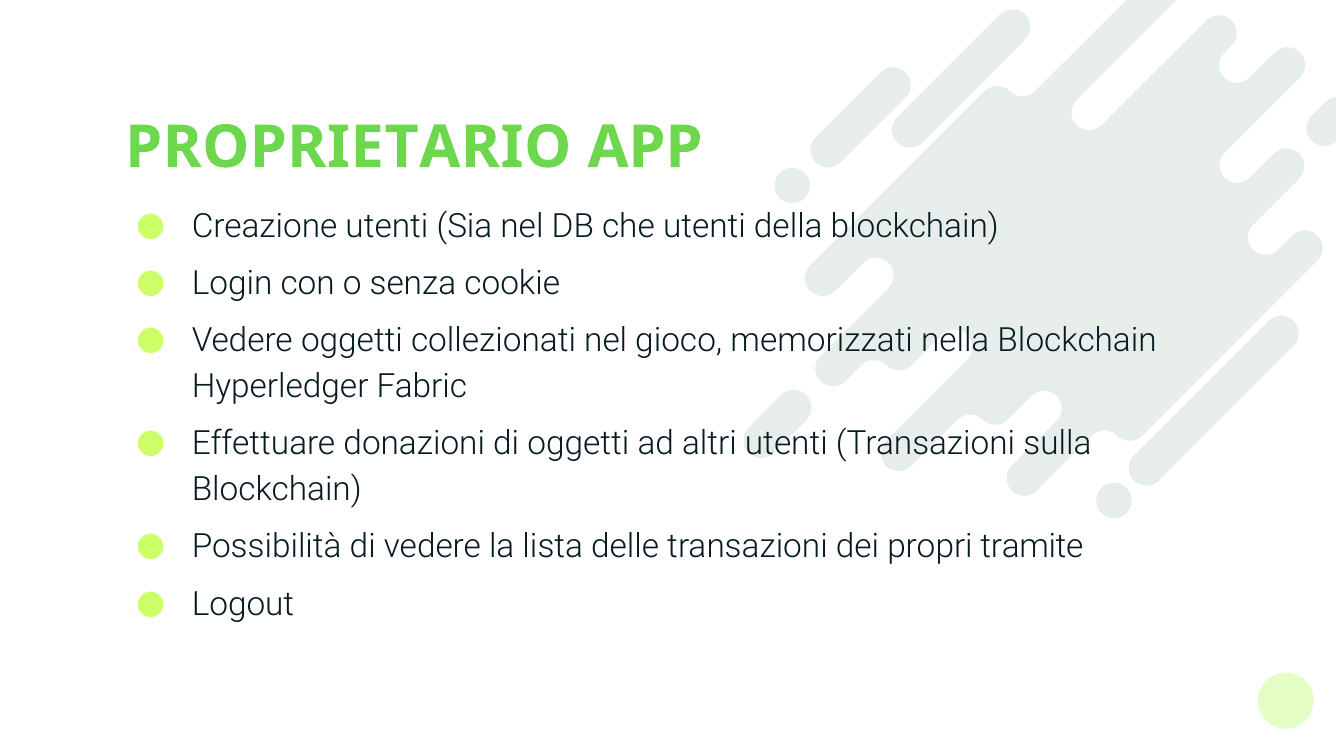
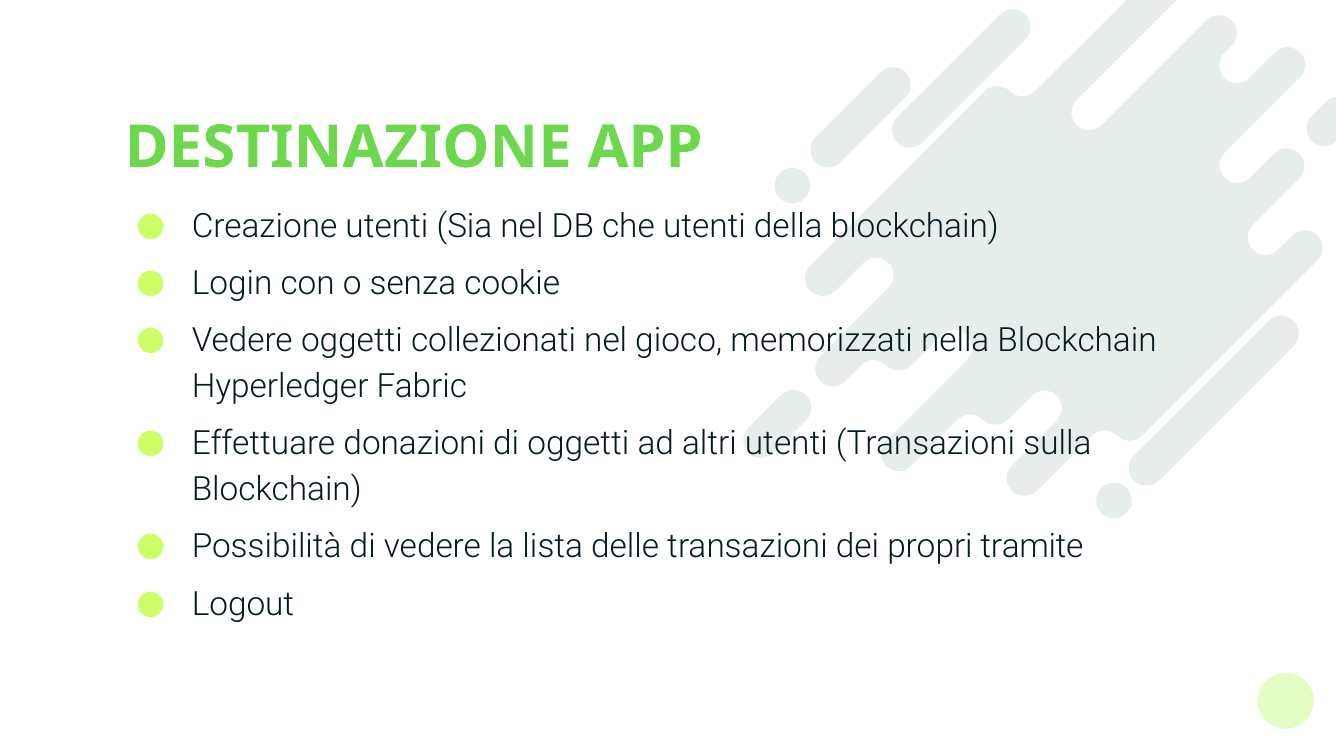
PROPRIETARIO: PROPRIETARIO -> DESTINAZIONE
